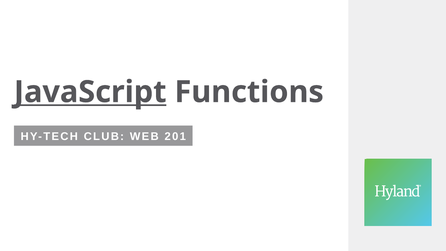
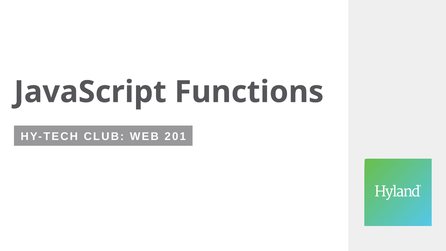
JavaScript underline: present -> none
